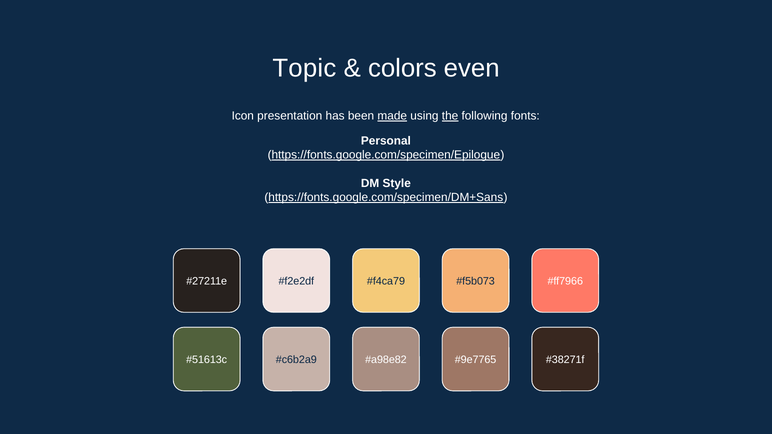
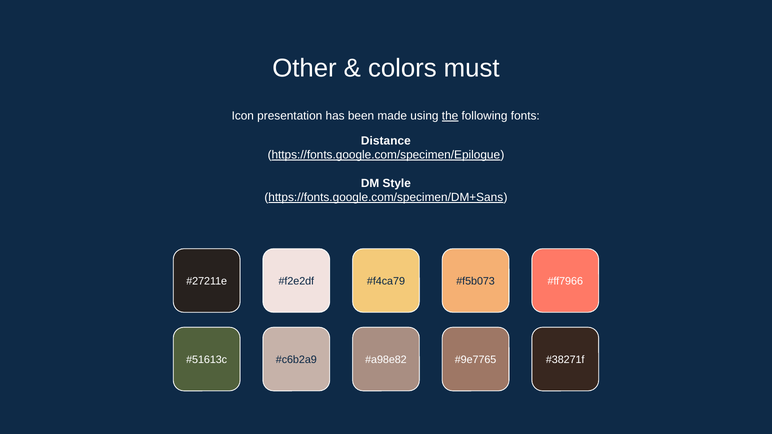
Topic: Topic -> Other
even: even -> must
made underline: present -> none
Personal: Personal -> Distance
